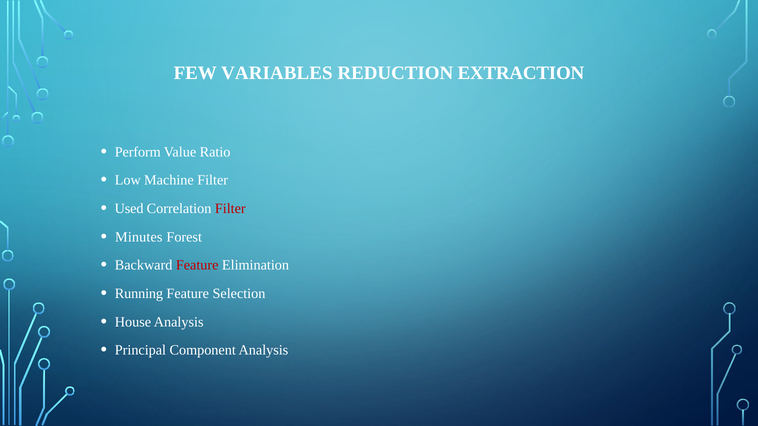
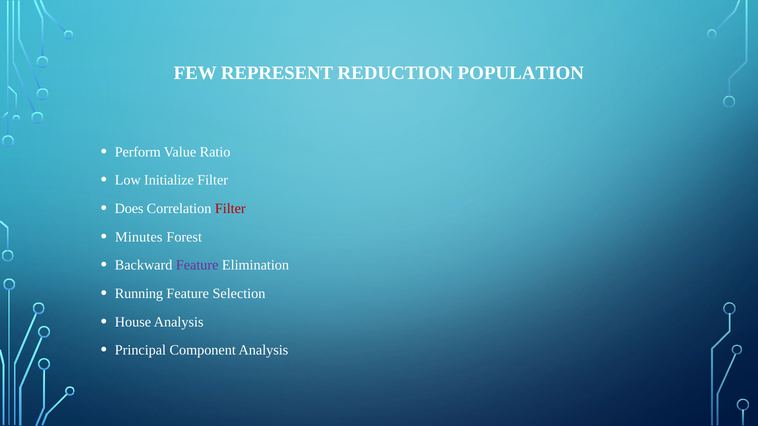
VARIABLES: VARIABLES -> REPRESENT
EXTRACTION: EXTRACTION -> POPULATION
Machine: Machine -> Initialize
Used: Used -> Does
Feature at (197, 266) colour: red -> purple
